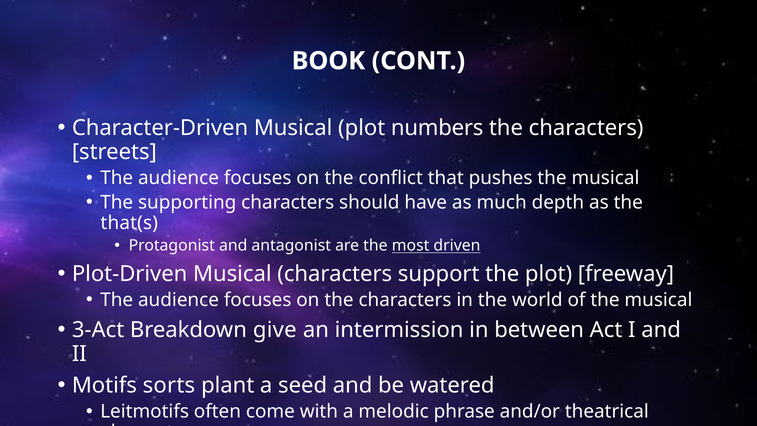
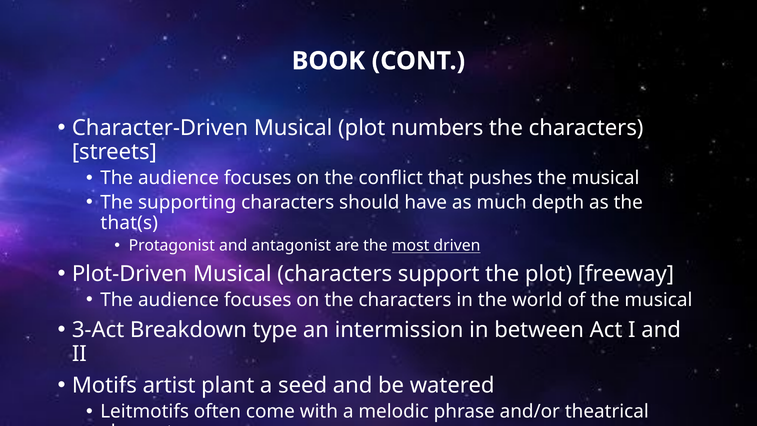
give: give -> type
sorts: sorts -> artist
